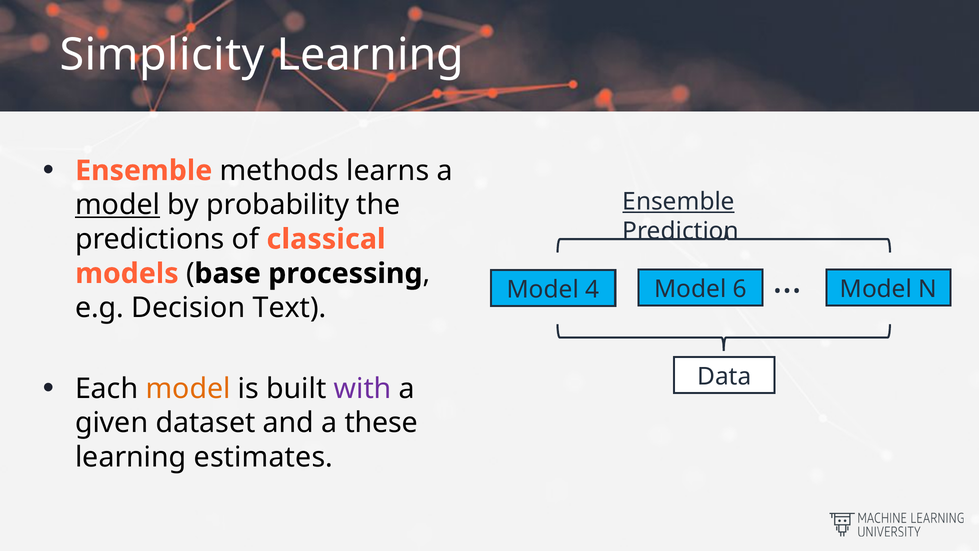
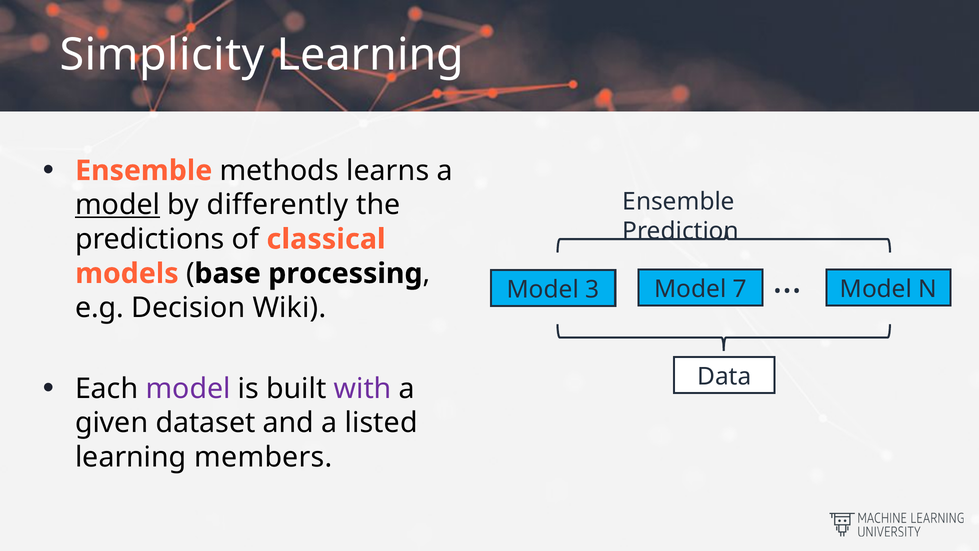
Ensemble at (679, 201) underline: present -> none
probability: probability -> differently
4: 4 -> 3
6: 6 -> 7
Text: Text -> Wiki
model at (188, 389) colour: orange -> purple
these: these -> listed
estimates: estimates -> members
